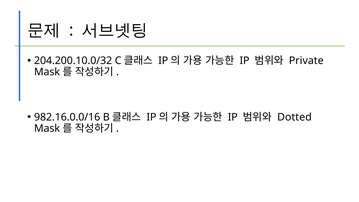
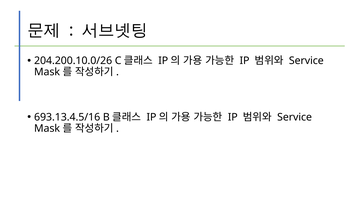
204.200.10.0/32: 204.200.10.0/32 -> 204.200.10.0/26
Private at (306, 61): Private -> Service
982.16.0.0/16: 982.16.0.0/16 -> 693.13.4.5/16
Dotted at (295, 117): Dotted -> Service
